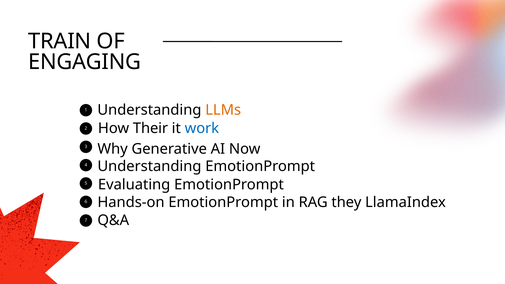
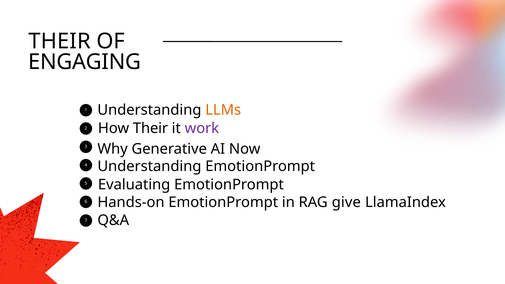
TRAIN at (60, 41): TRAIN -> THEIR
work colour: blue -> purple
they: they -> give
